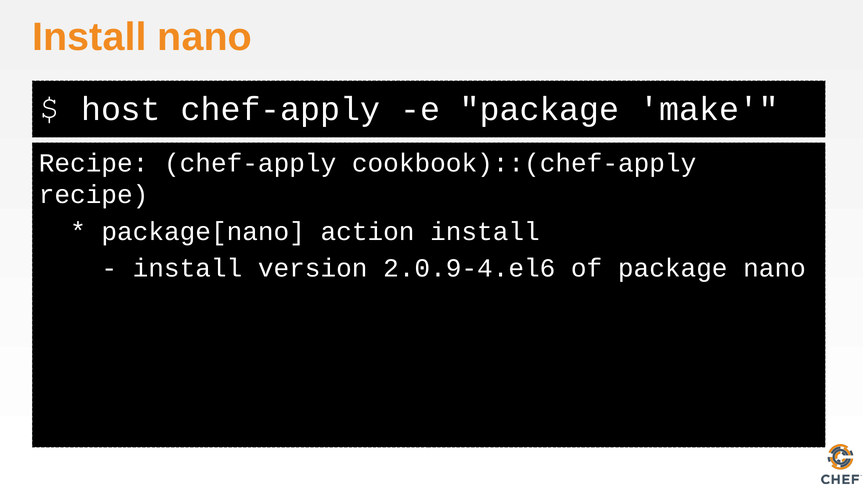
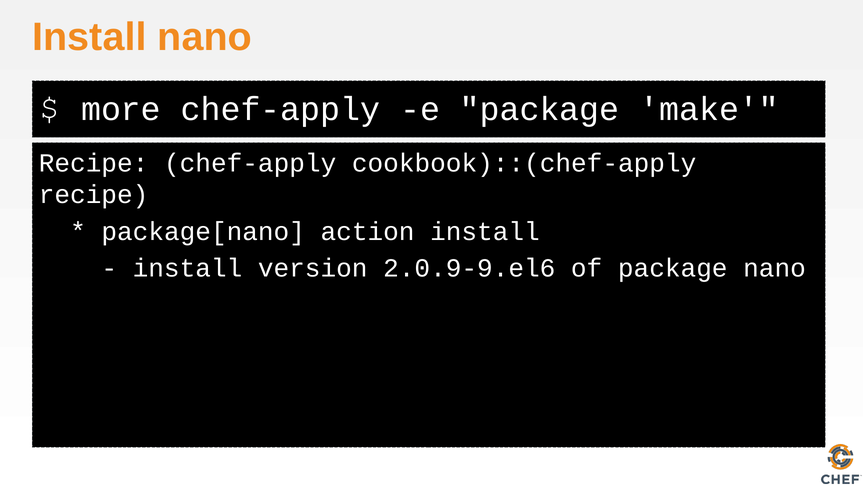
host: host -> more
2.0.9-4.el6: 2.0.9-4.el6 -> 2.0.9-9.el6
